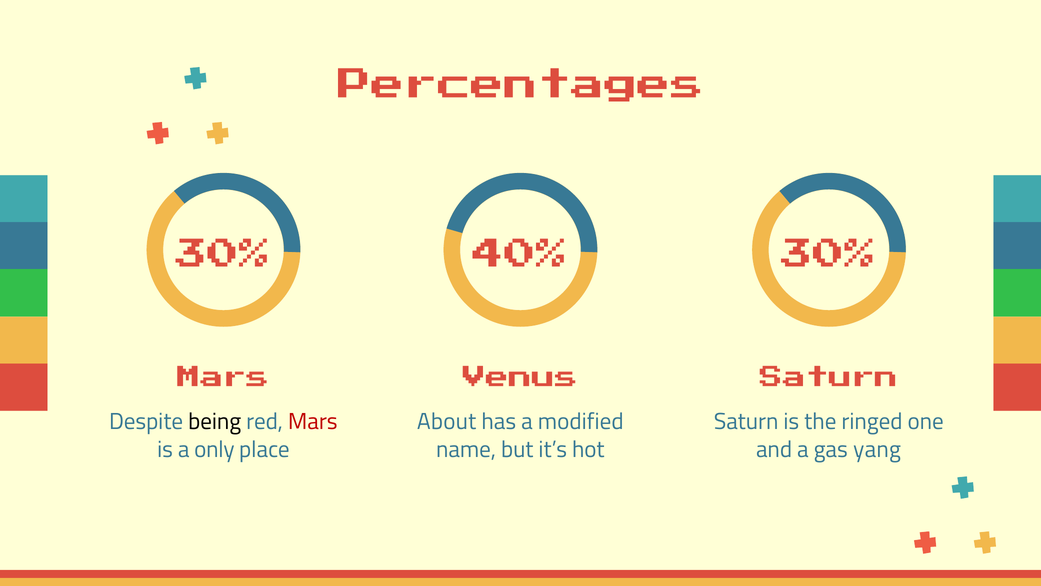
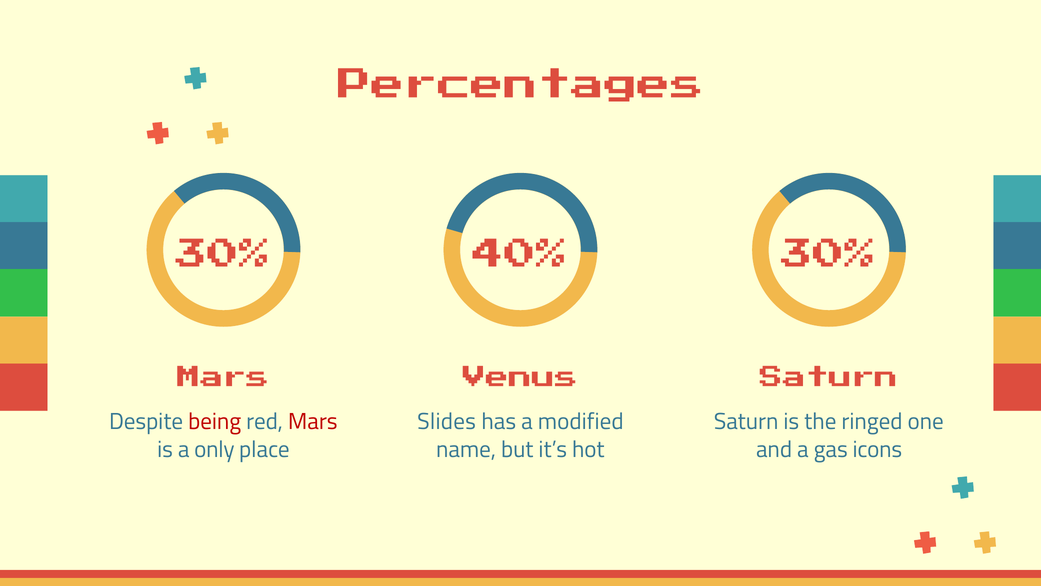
being colour: black -> red
About: About -> Slides
yang: yang -> icons
